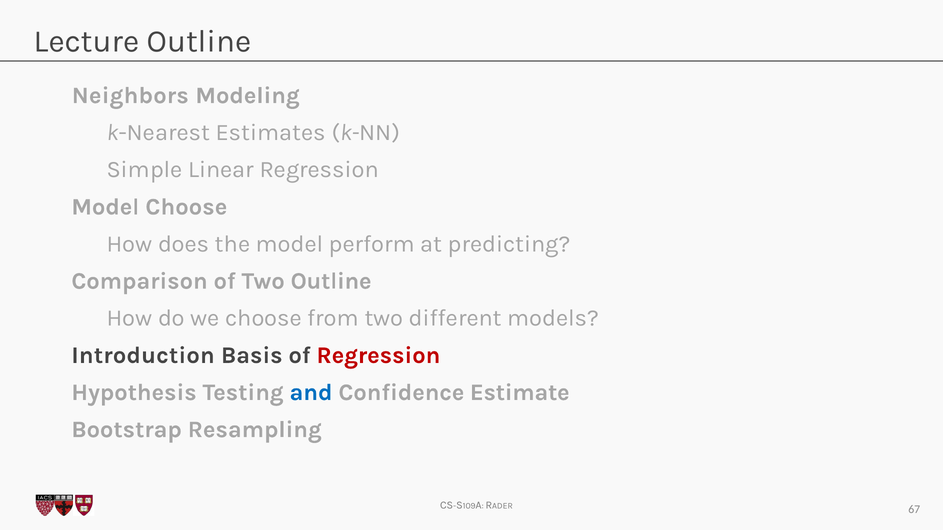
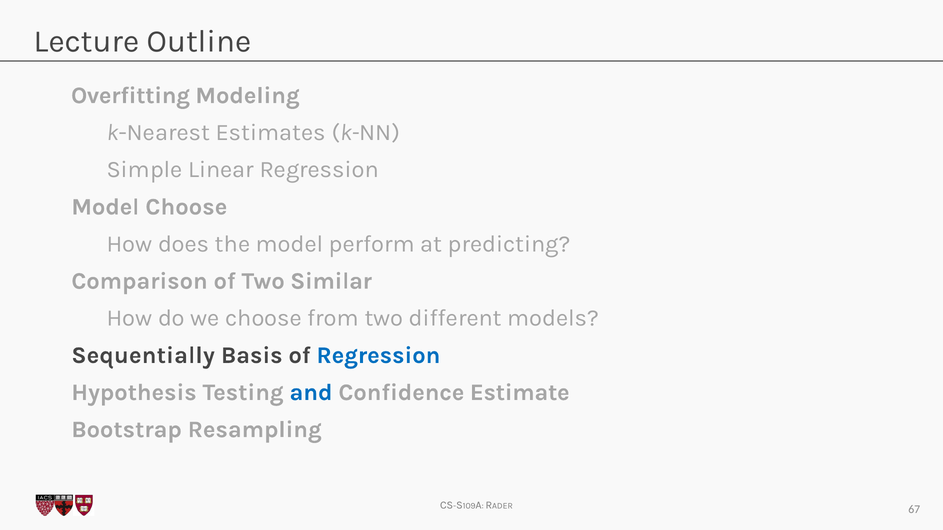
Neighbors: Neighbors -> Overfitting
Two Outline: Outline -> Similar
Introduction: Introduction -> Sequentially
Regression at (378, 355) colour: red -> blue
